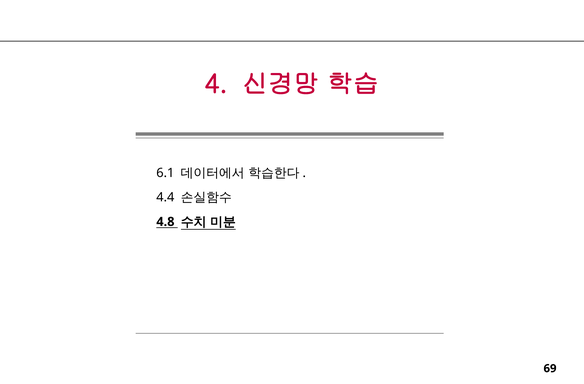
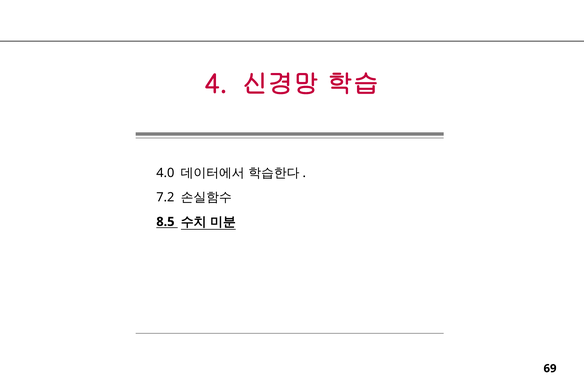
6.1: 6.1 -> 4.0
4.4: 4.4 -> 7.2
4.8: 4.8 -> 8.5
